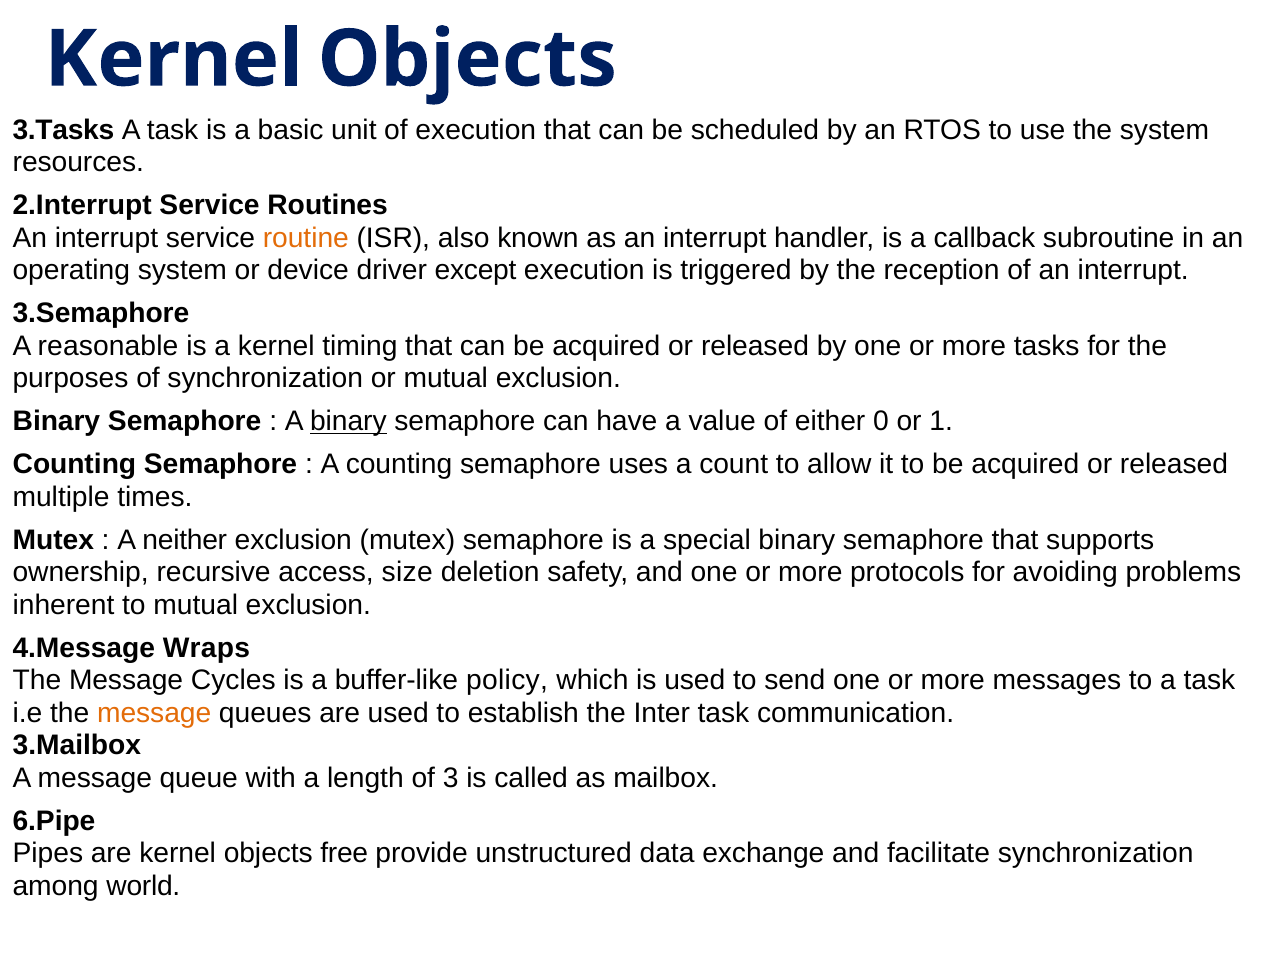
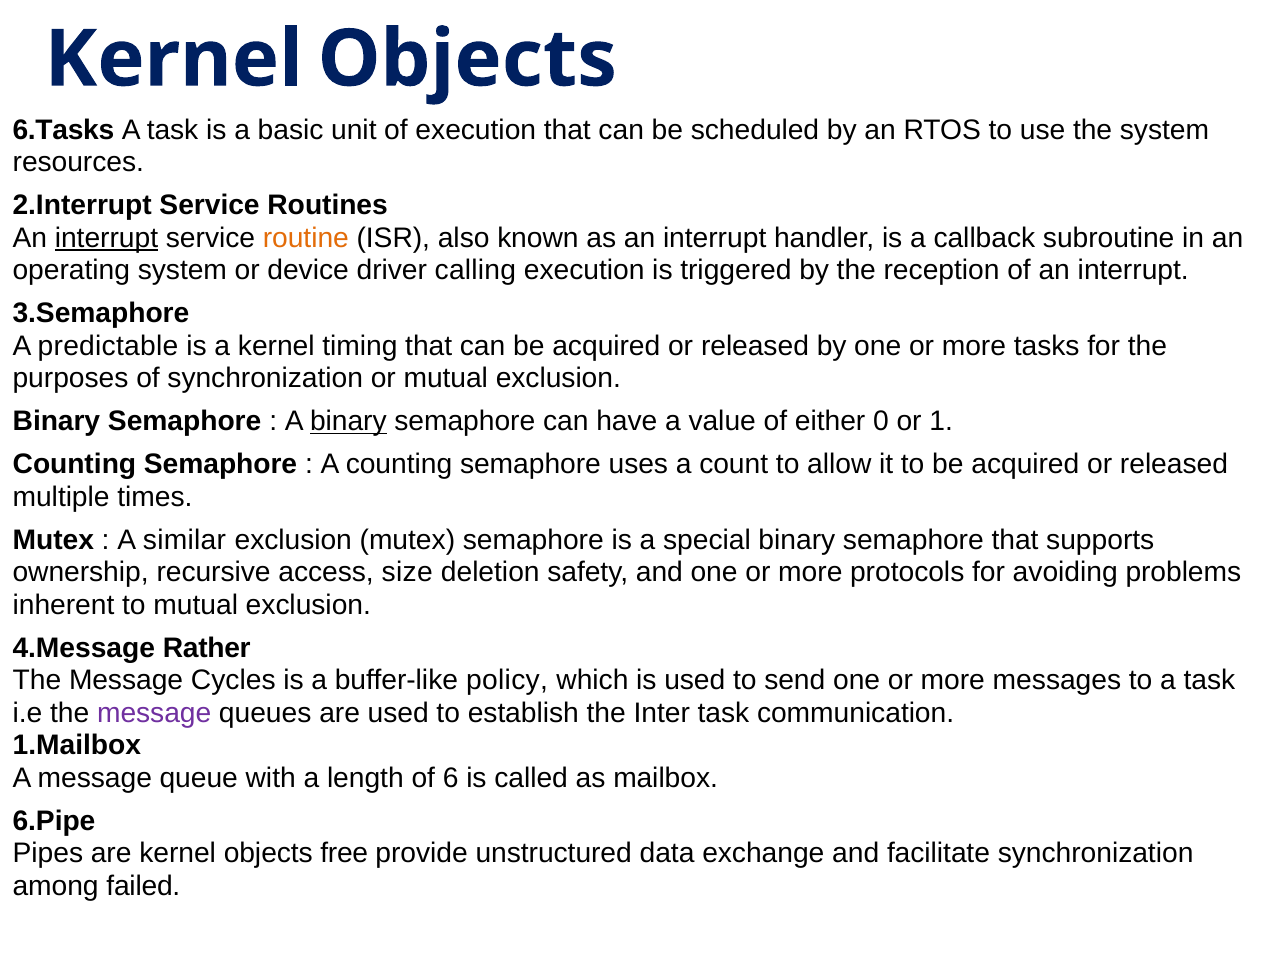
3.Tasks: 3.Tasks -> 6.Tasks
interrupt at (106, 238) underline: none -> present
except: except -> calling
reasonable: reasonable -> predictable
neither: neither -> similar
Wraps: Wraps -> Rather
message at (154, 713) colour: orange -> purple
3.Mailbox: 3.Mailbox -> 1.Mailbox
3: 3 -> 6
world: world -> failed
